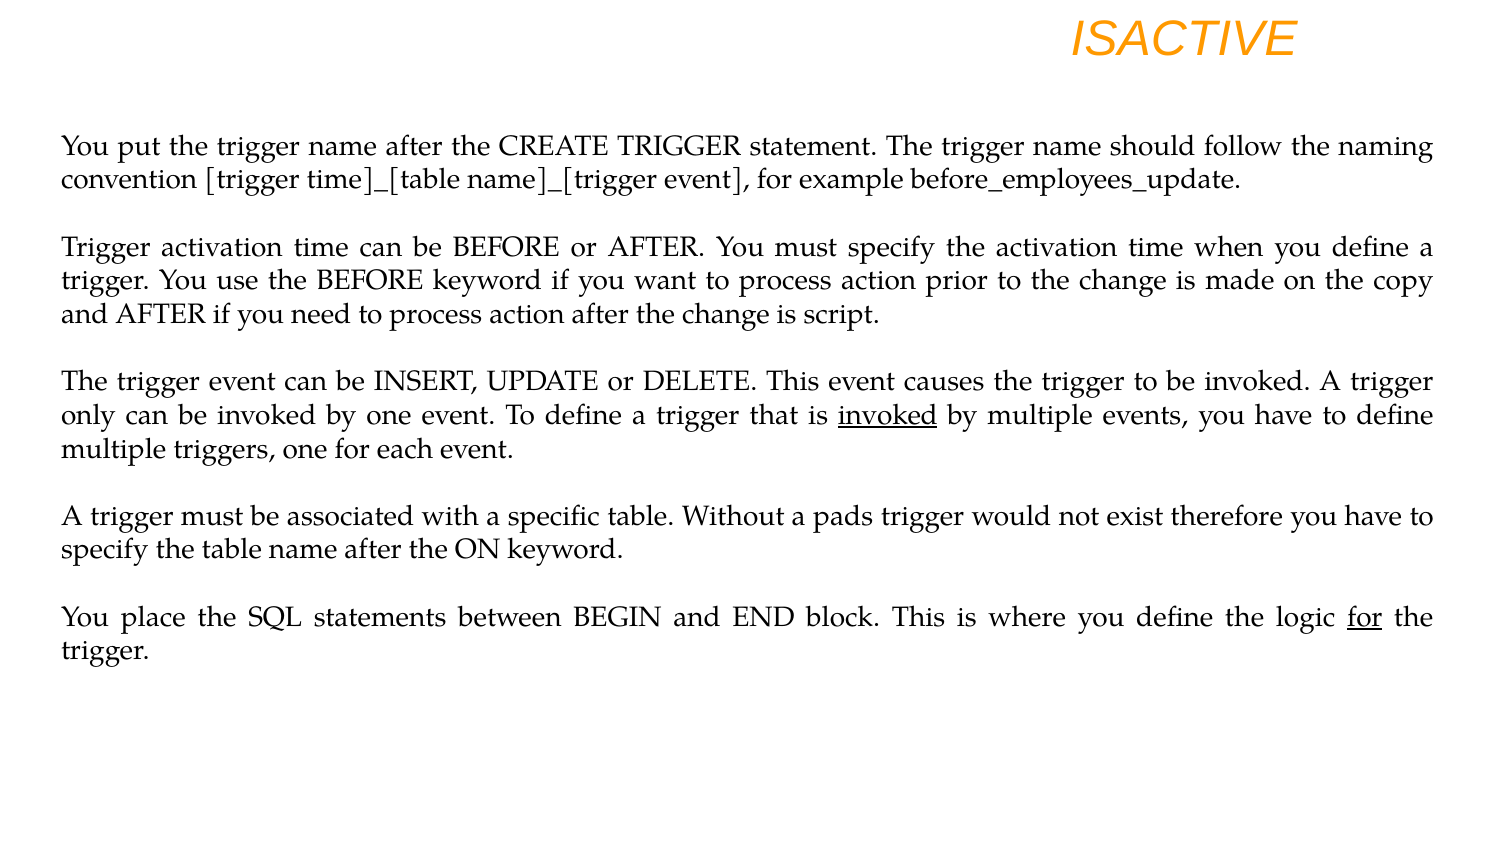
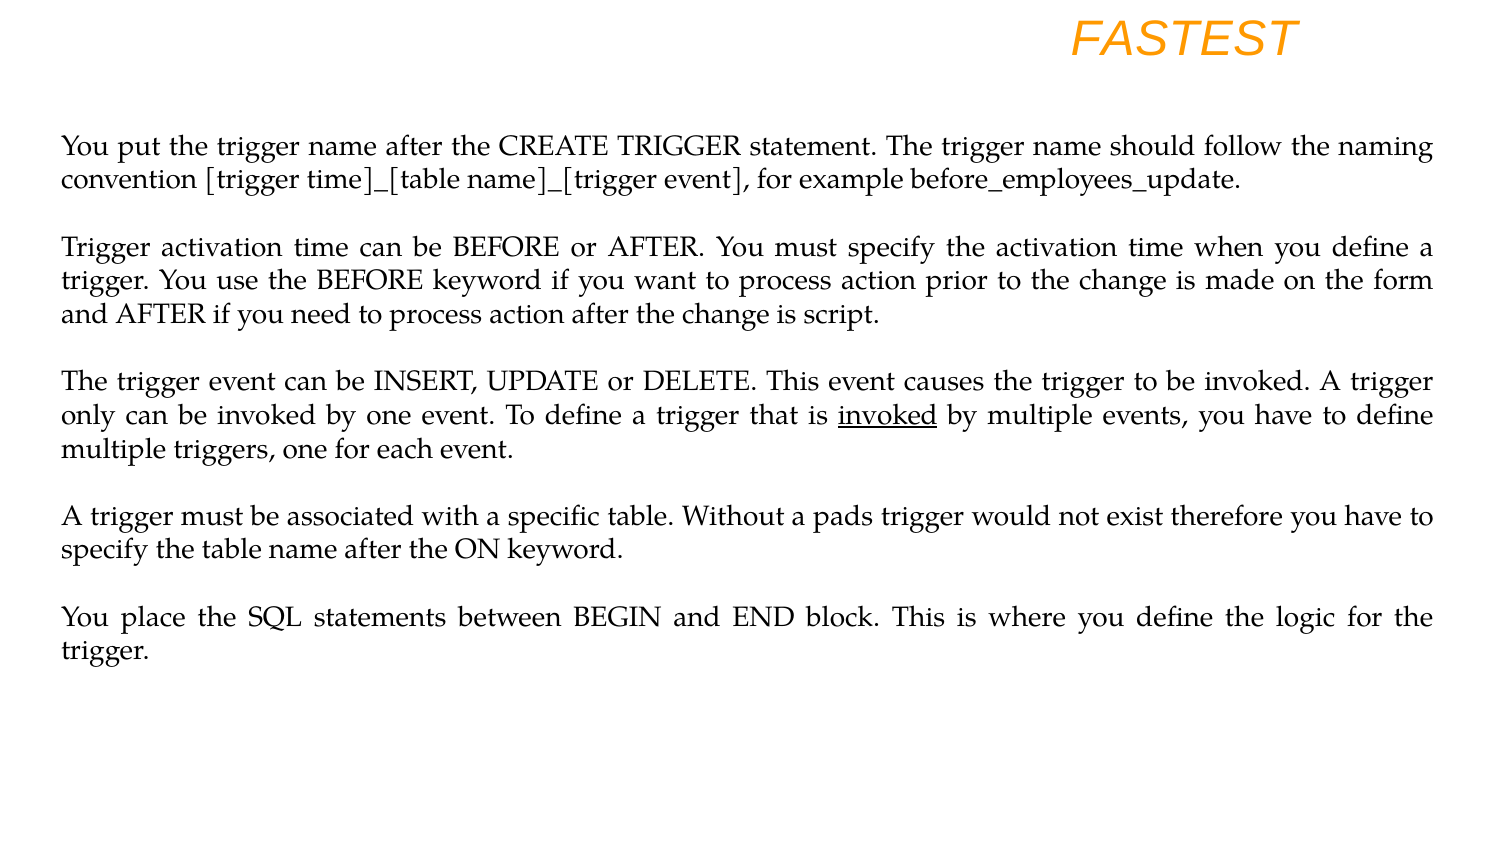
ISACTIVE: ISACTIVE -> FASTEST
copy: copy -> form
for at (1365, 617) underline: present -> none
